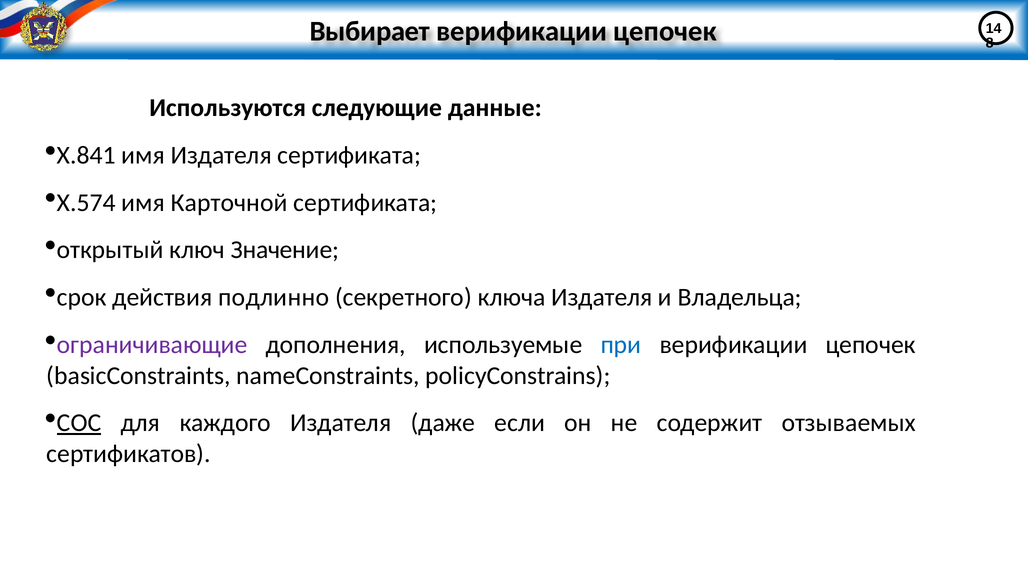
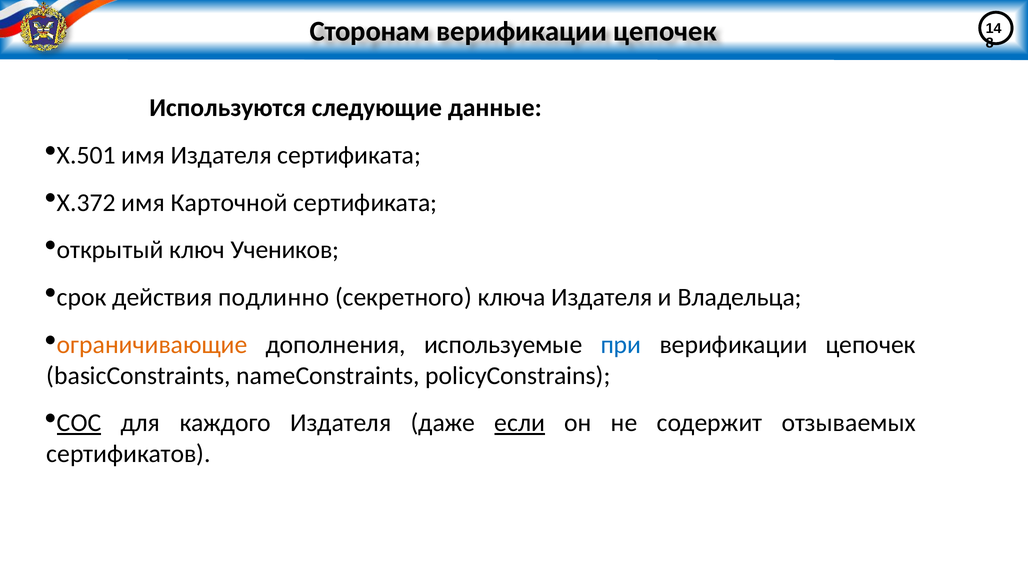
Выбирает: Выбирает -> Сторонам
Х.841: Х.841 -> Х.501
Х.574: Х.574 -> Х.372
Значение: Значение -> Учеников
ограничивающие colour: purple -> orange
если underline: none -> present
